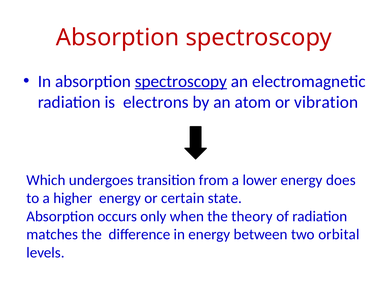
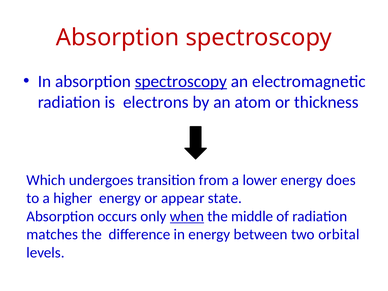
vibration: vibration -> thickness
certain: certain -> appear
when underline: none -> present
theory: theory -> middle
